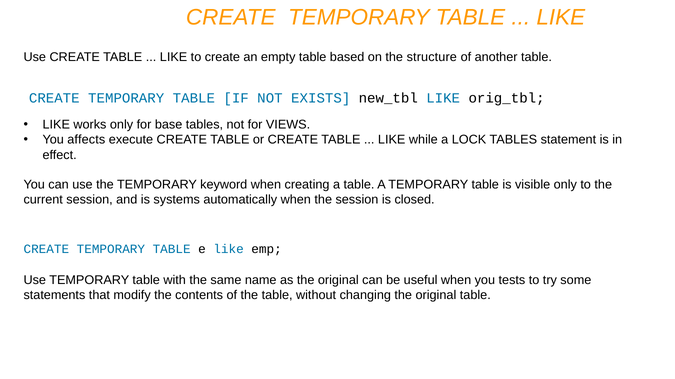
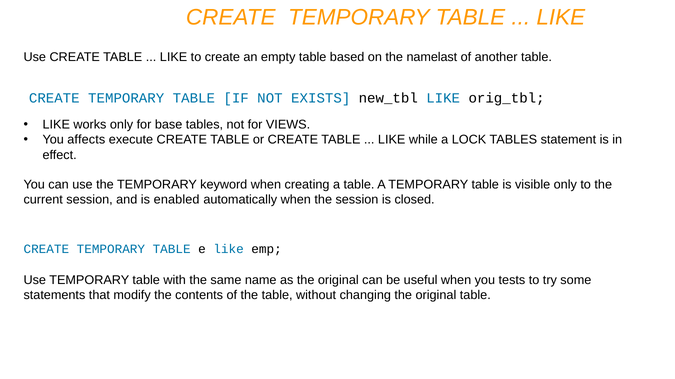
structure: structure -> namelast
systems: systems -> enabled
